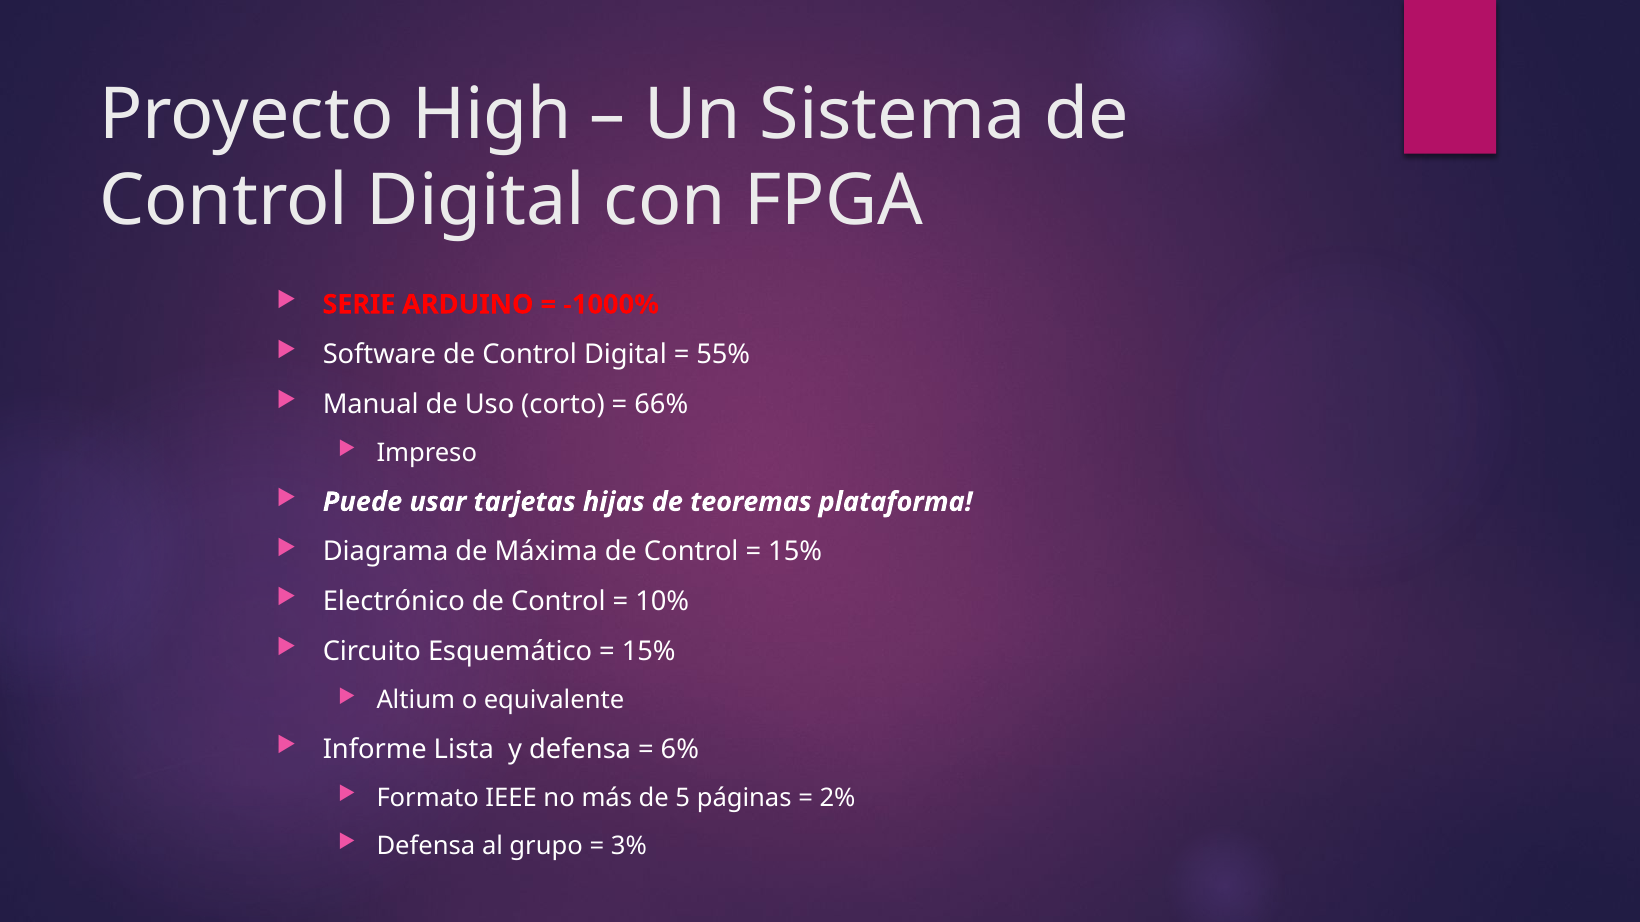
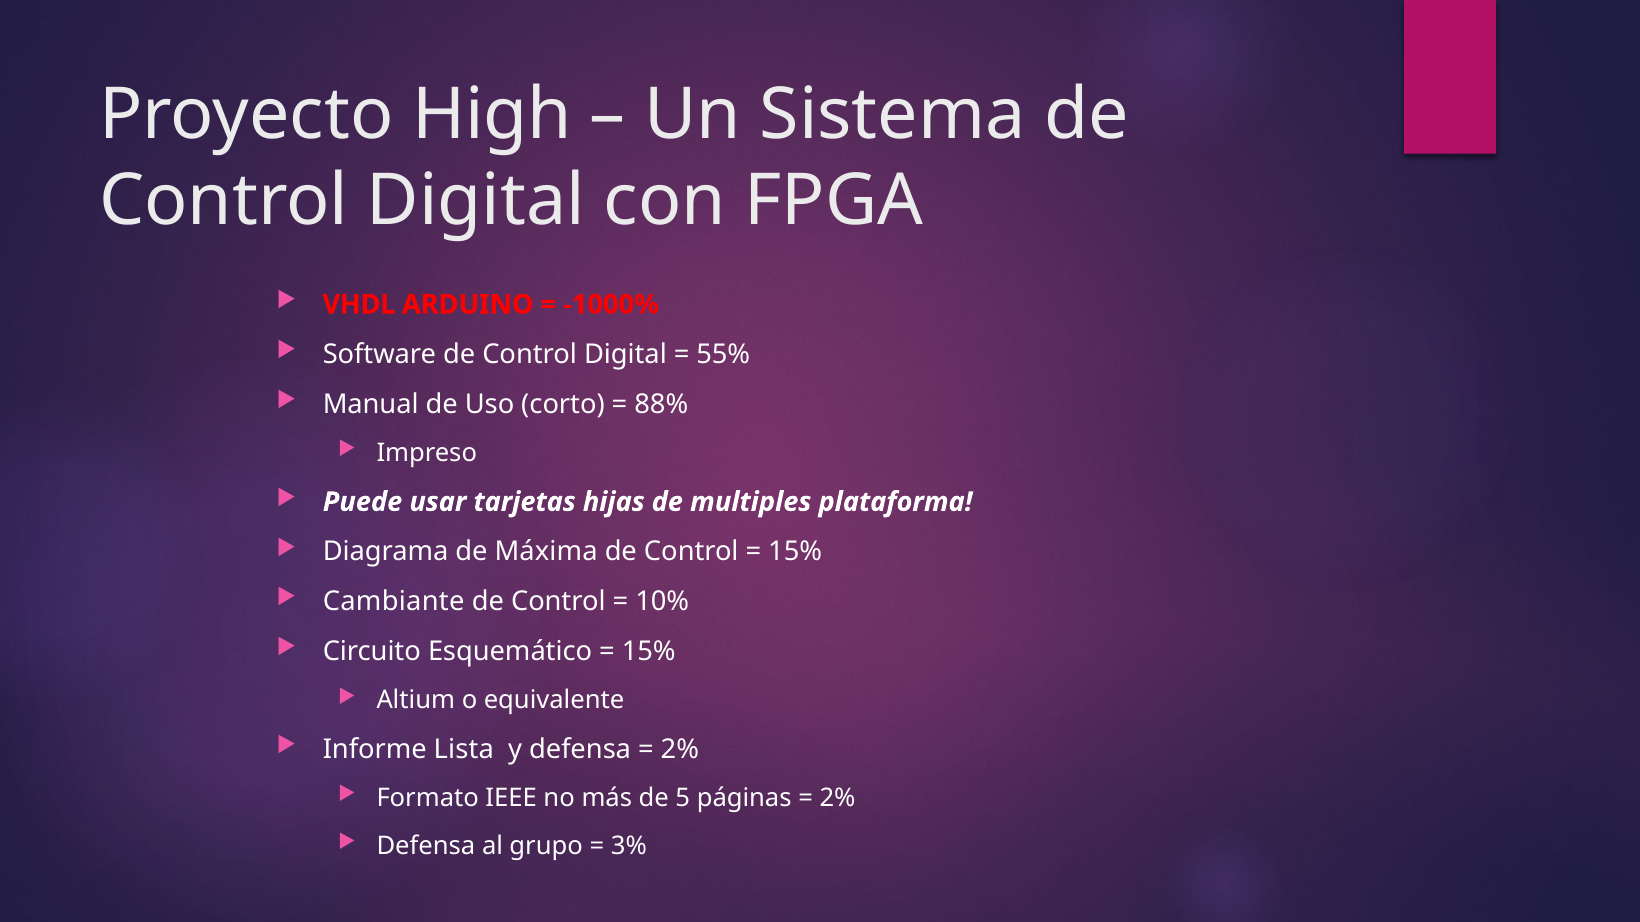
SERIE: SERIE -> VHDL
66%: 66% -> 88%
teoremas: teoremas -> multiples
Electrónico: Electrónico -> Cambiante
6% at (680, 750): 6% -> 2%
